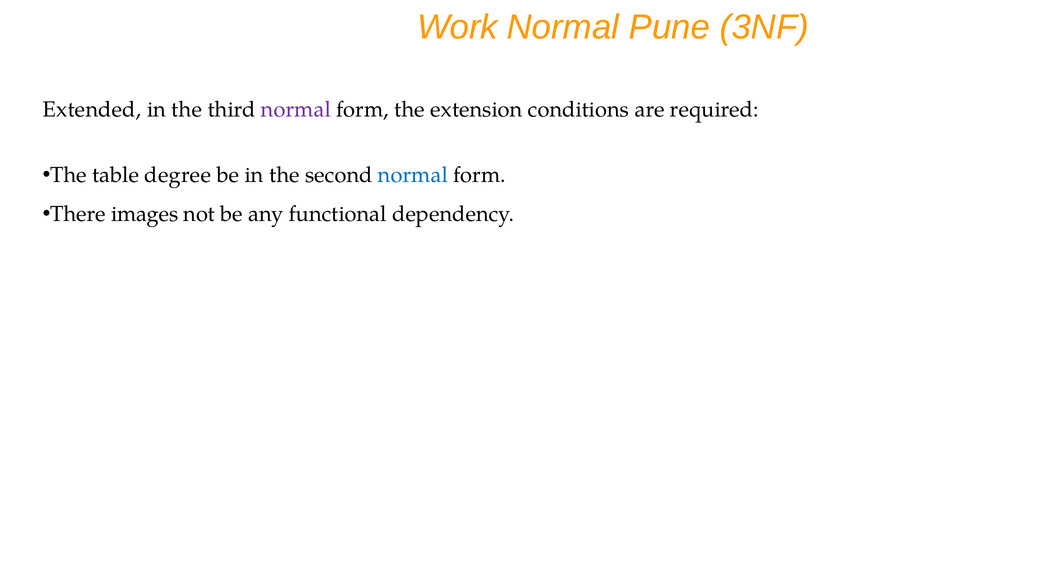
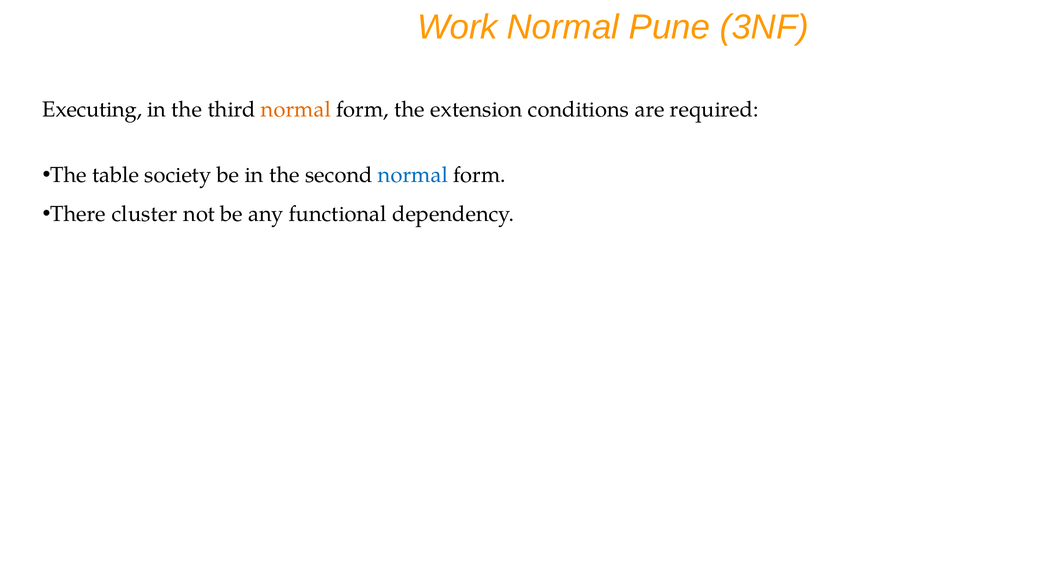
Extended: Extended -> Executing
normal at (296, 110) colour: purple -> orange
degree: degree -> society
images: images -> cluster
